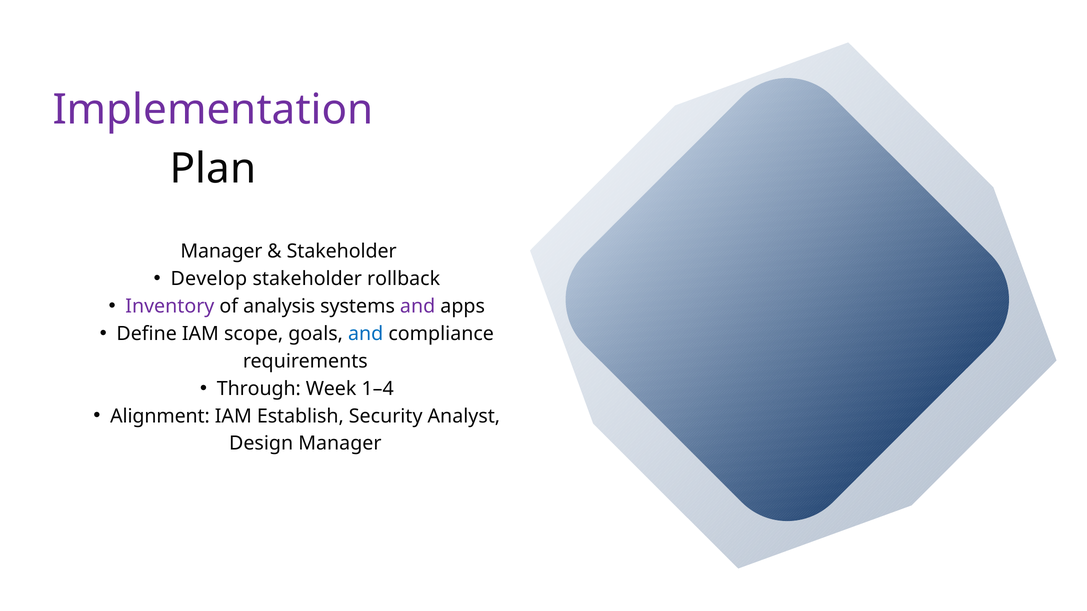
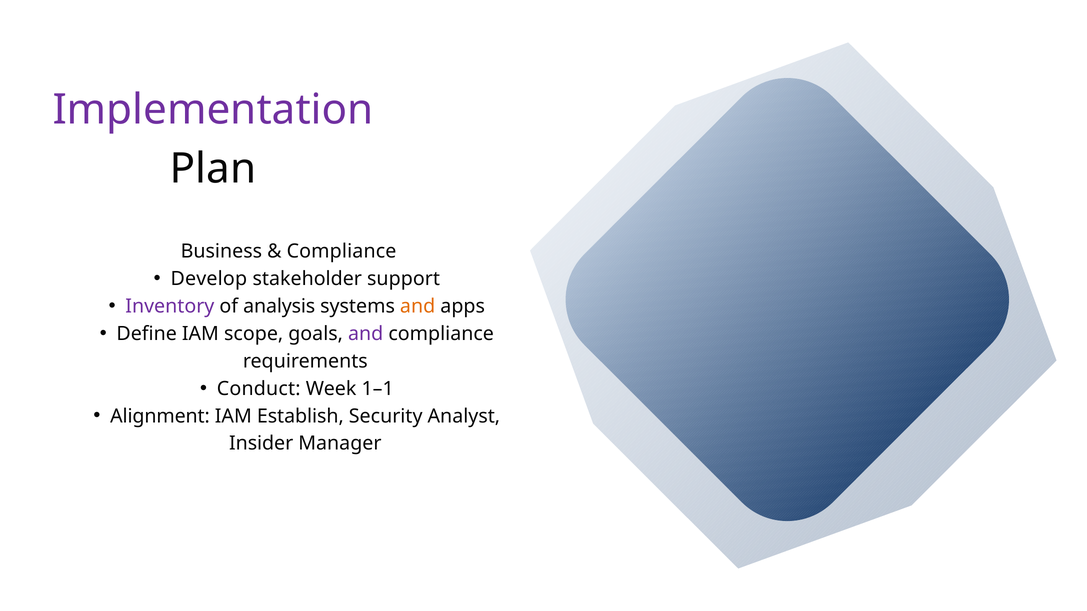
Manager at (221, 252): Manager -> Business
Stakeholder at (342, 252): Stakeholder -> Compliance
rollback: rollback -> support
and at (418, 306) colour: purple -> orange
and at (366, 334) colour: blue -> purple
Through: Through -> Conduct
1–4: 1–4 -> 1–1
Design: Design -> Insider
